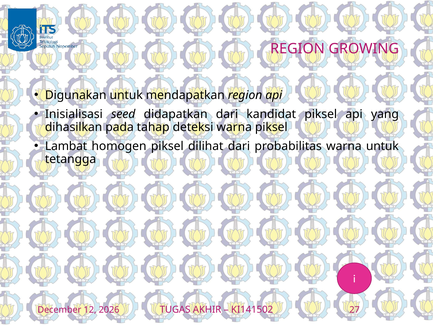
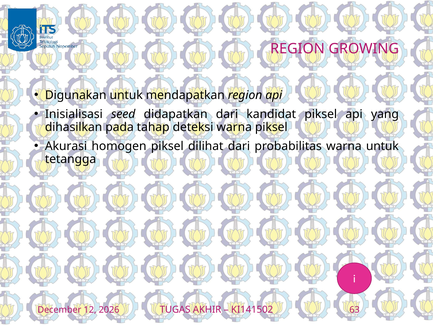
Lambat: Lambat -> Akurasi
27: 27 -> 63
